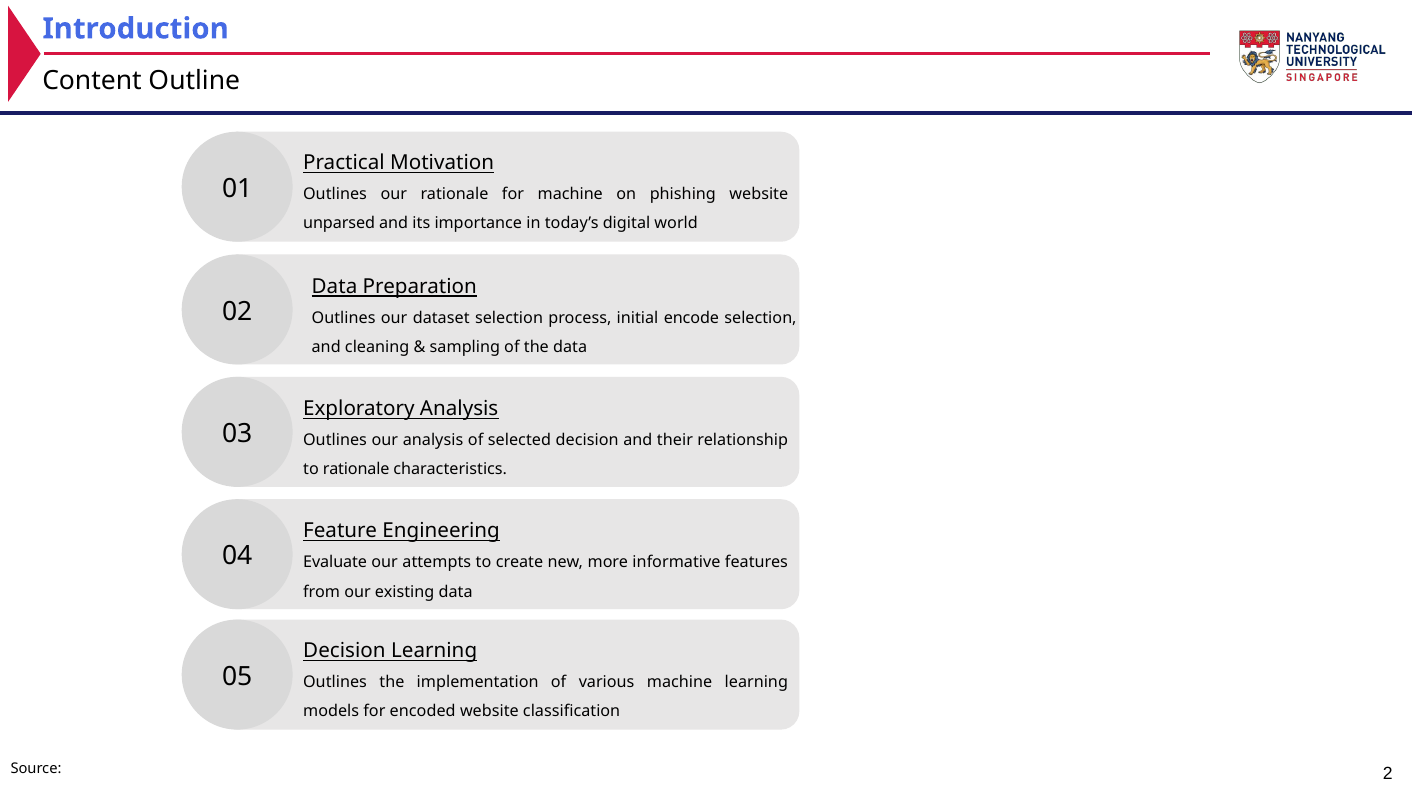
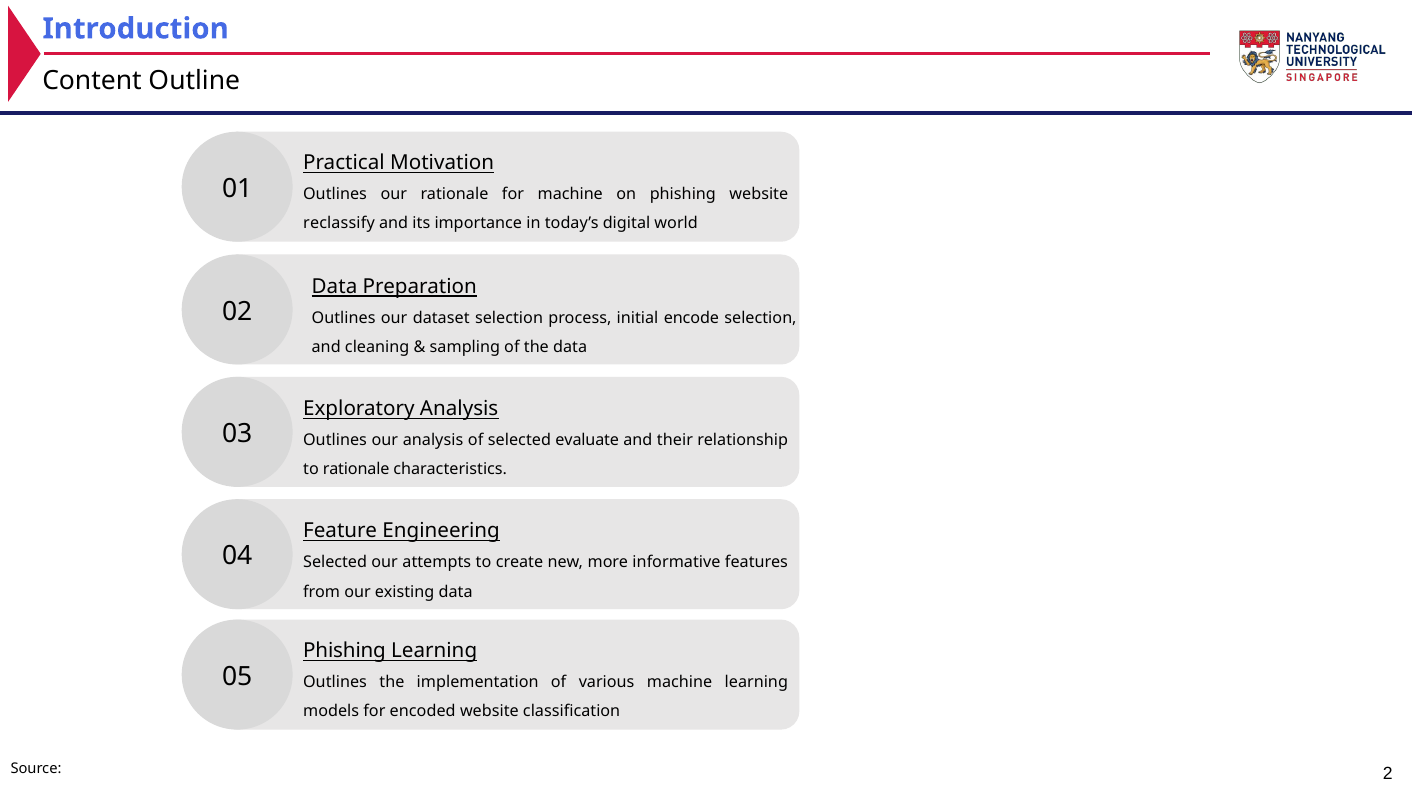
unparsed: unparsed -> reclassify
selected decision: decision -> evaluate
Evaluate at (335, 563): Evaluate -> Selected
Decision at (344, 651): Decision -> Phishing
